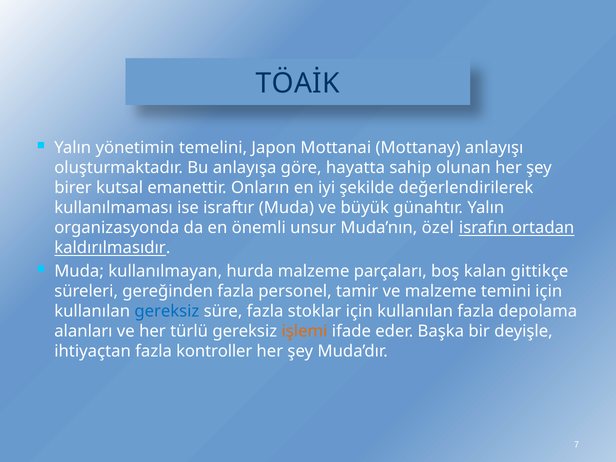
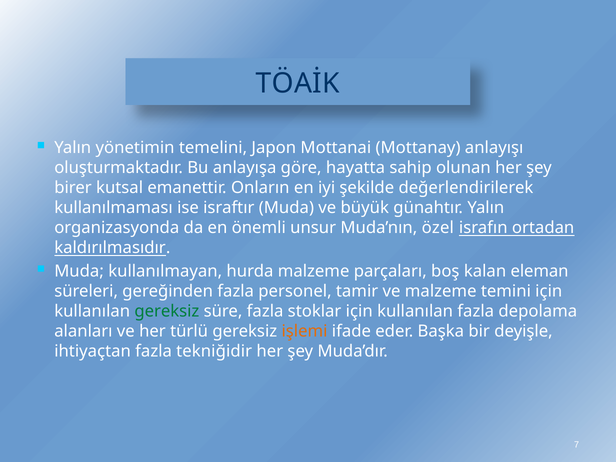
gittikçe: gittikçe -> eleman
gereksiz at (167, 311) colour: blue -> green
kontroller: kontroller -> tekniğidir
